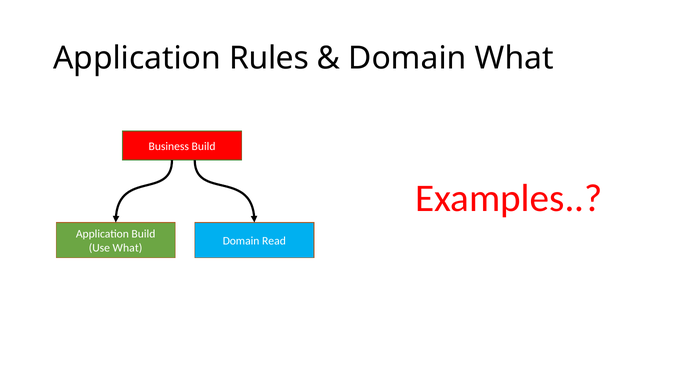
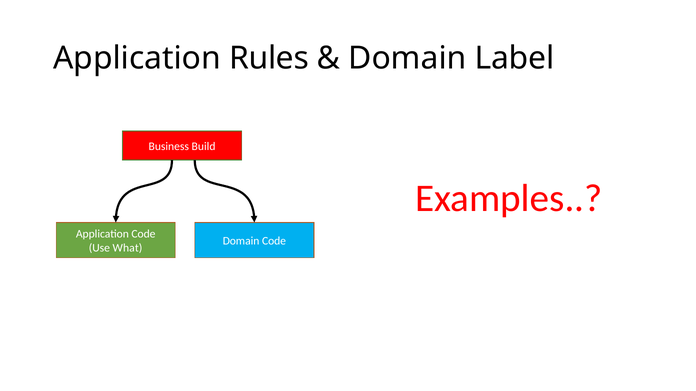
Domain What: What -> Label
Application Build: Build -> Code
Domain Read: Read -> Code
